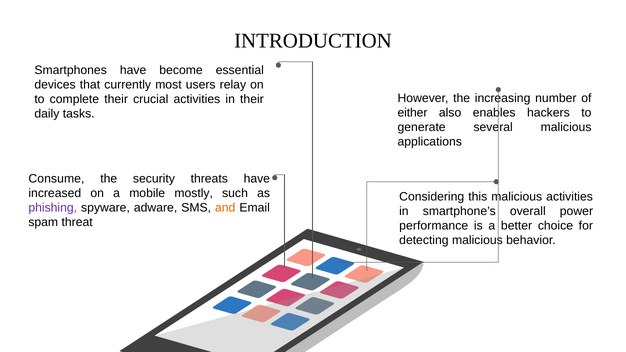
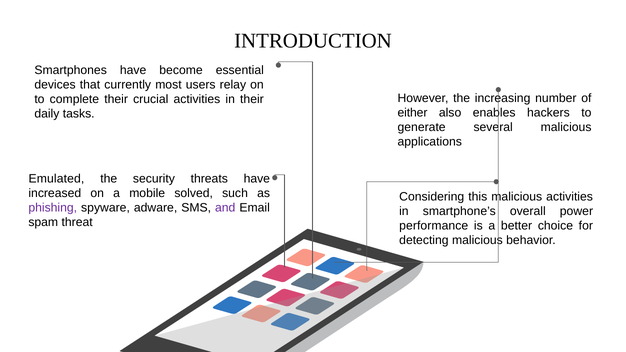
Consume: Consume -> Emulated
mostly: mostly -> solved
and colour: orange -> purple
